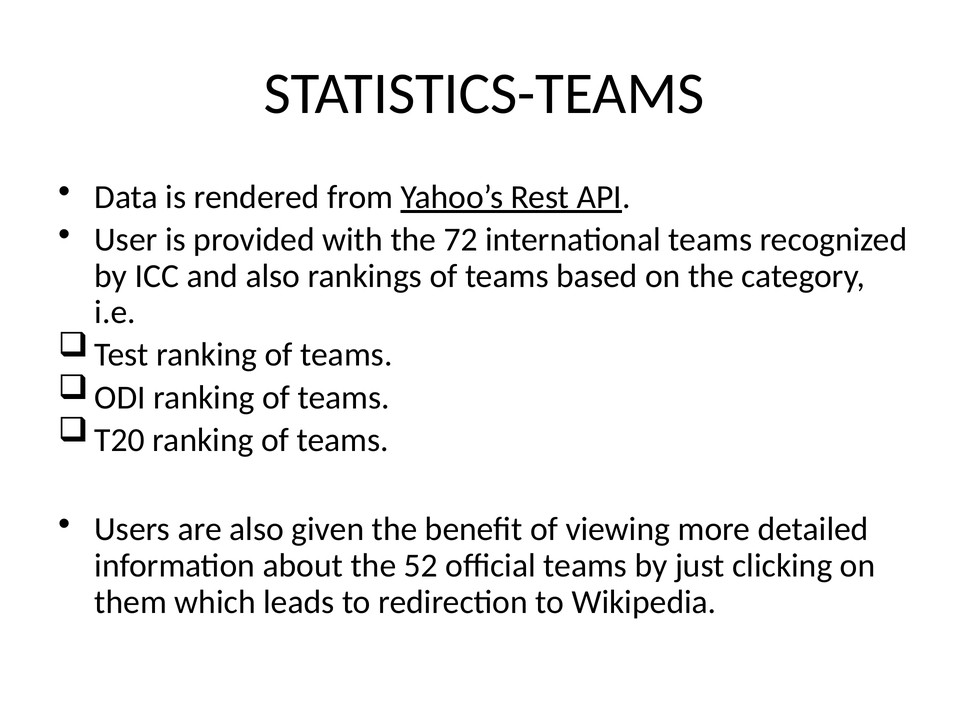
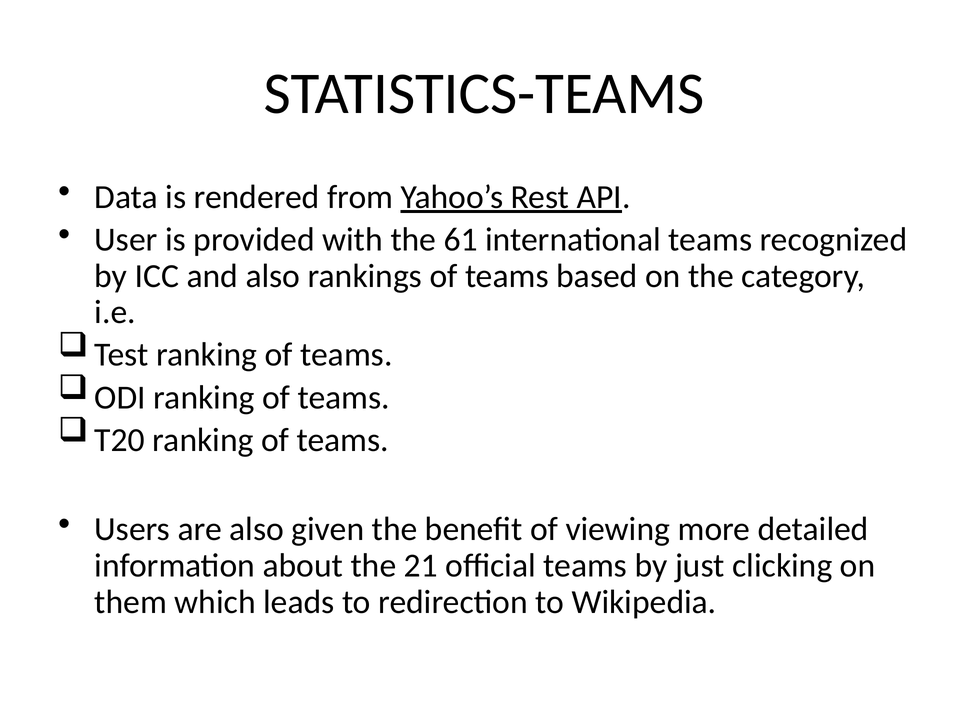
72: 72 -> 61
52: 52 -> 21
